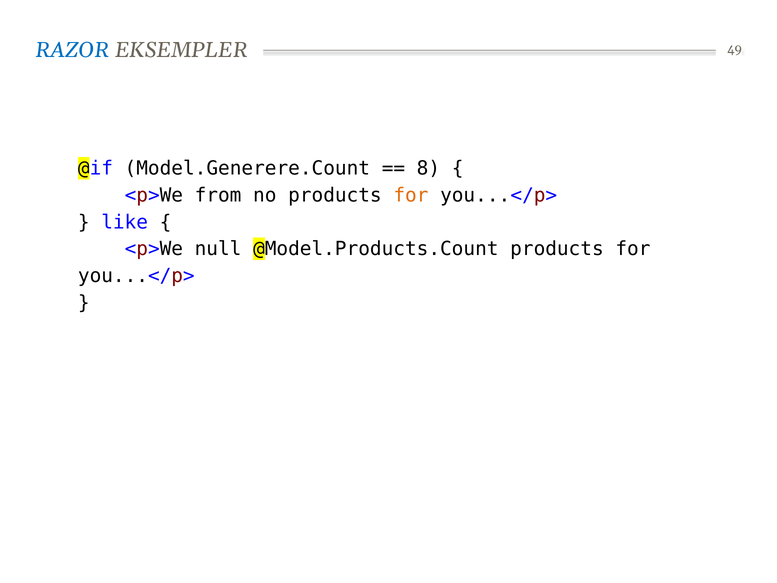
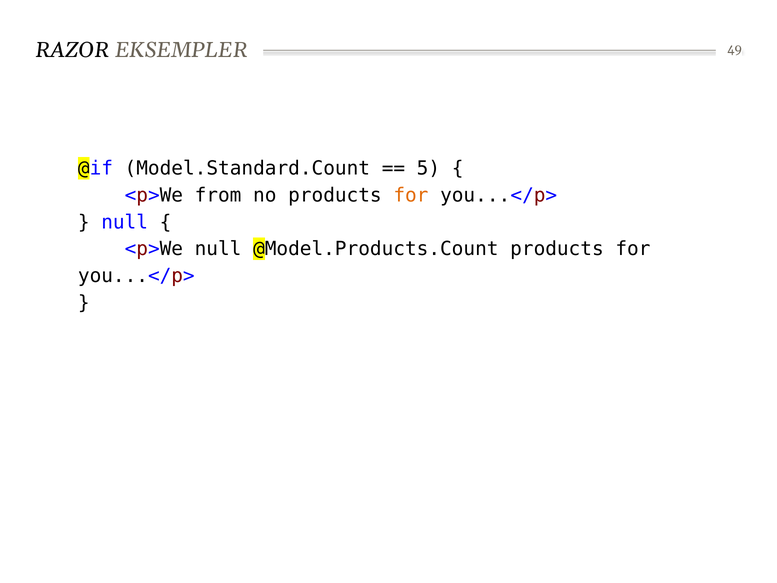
RAZOR colour: blue -> black
Model.Generere.Count: Model.Generere.Count -> Model.Standard.Count
8: 8 -> 5
like at (125, 222): like -> null
